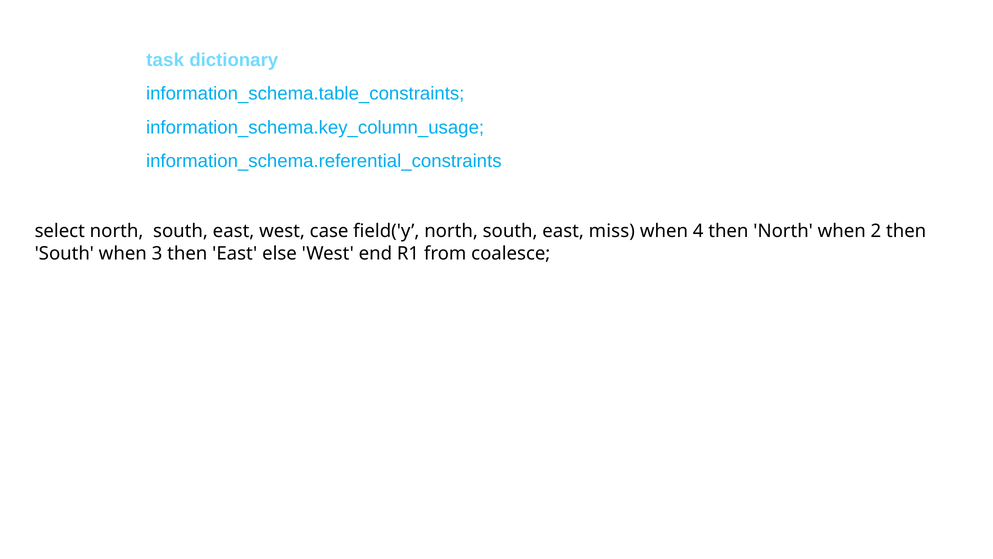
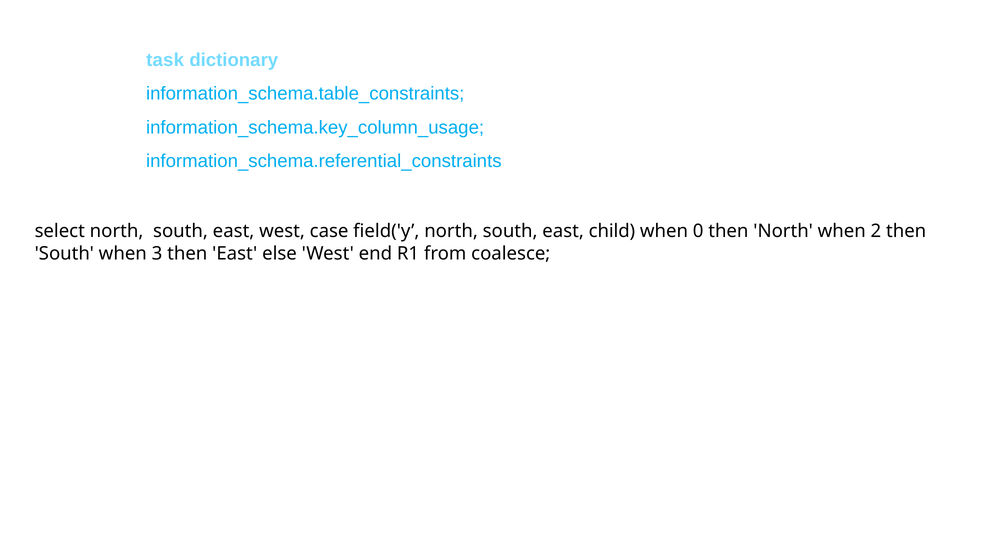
miss: miss -> child
4: 4 -> 0
